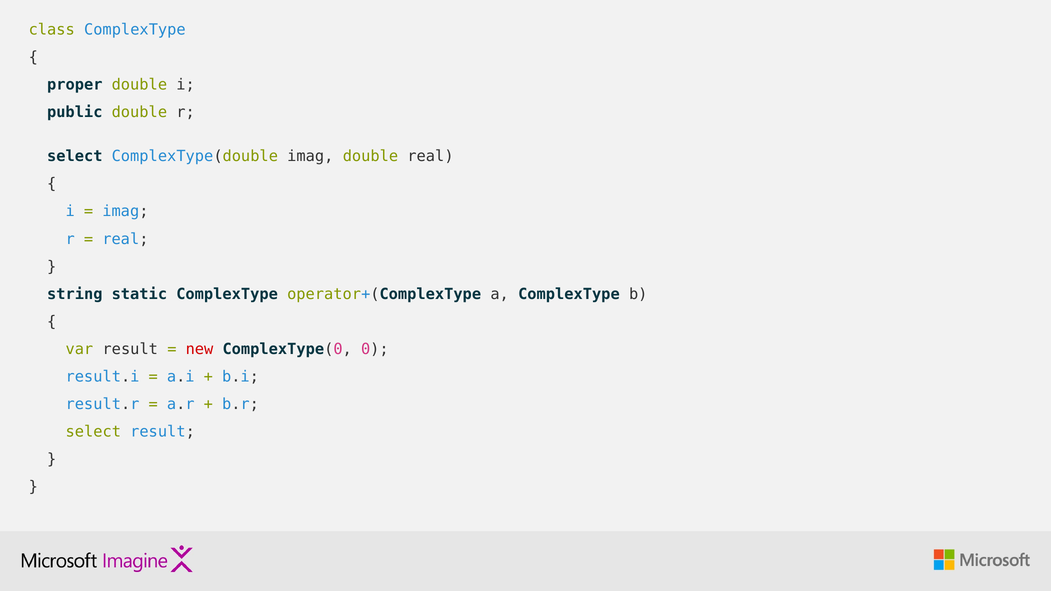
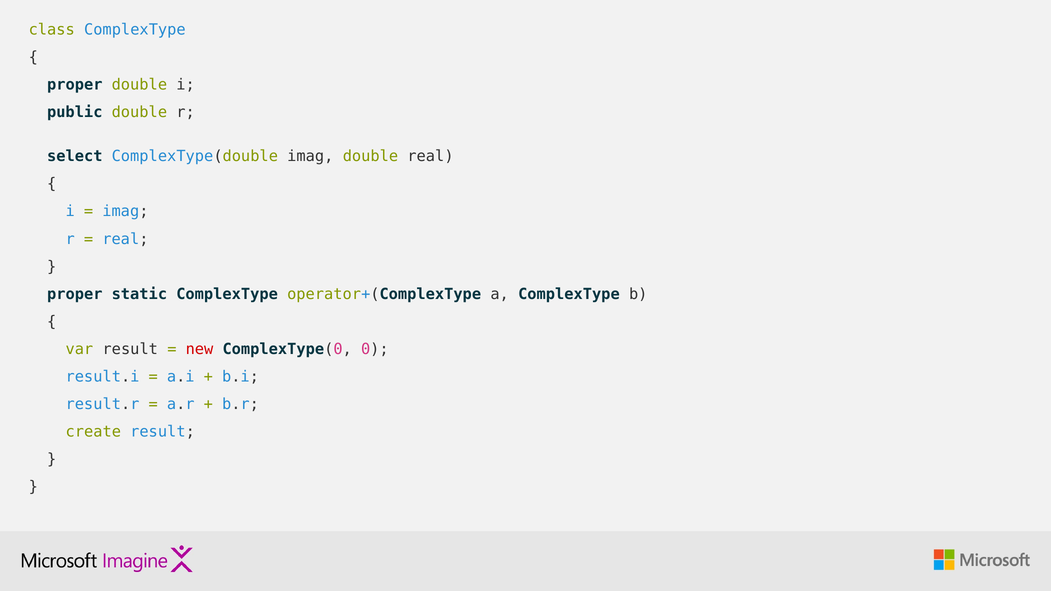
string at (75, 294): string -> proper
select at (93, 432): select -> create
